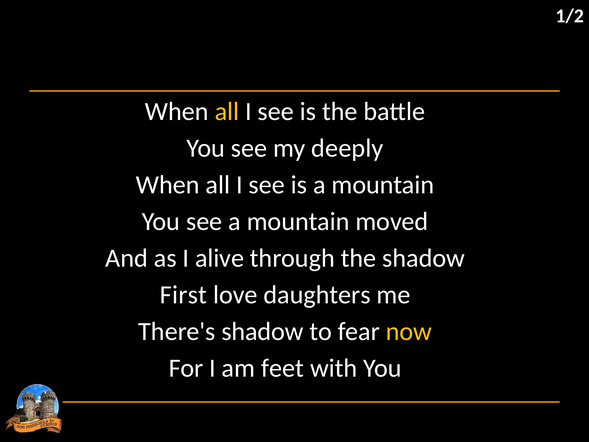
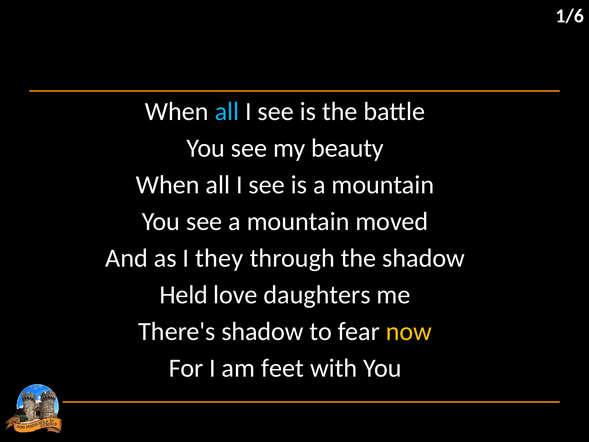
1/2: 1/2 -> 1/6
all at (227, 111) colour: yellow -> light blue
deeply: deeply -> beauty
alive: alive -> they
First: First -> Held
